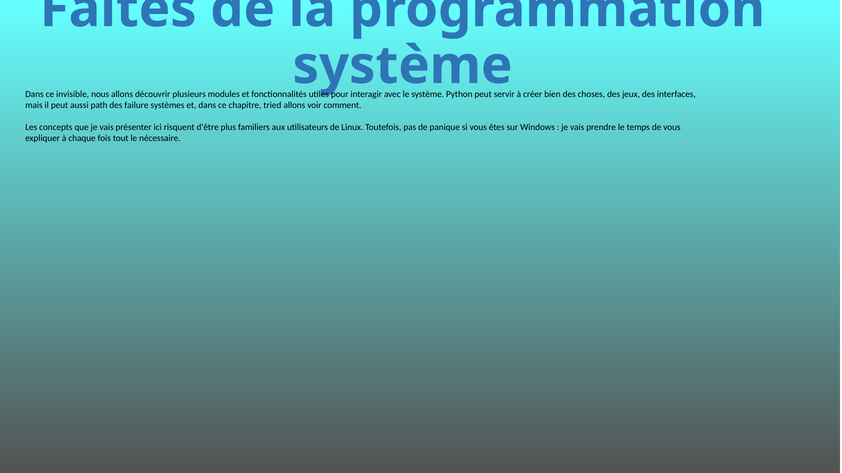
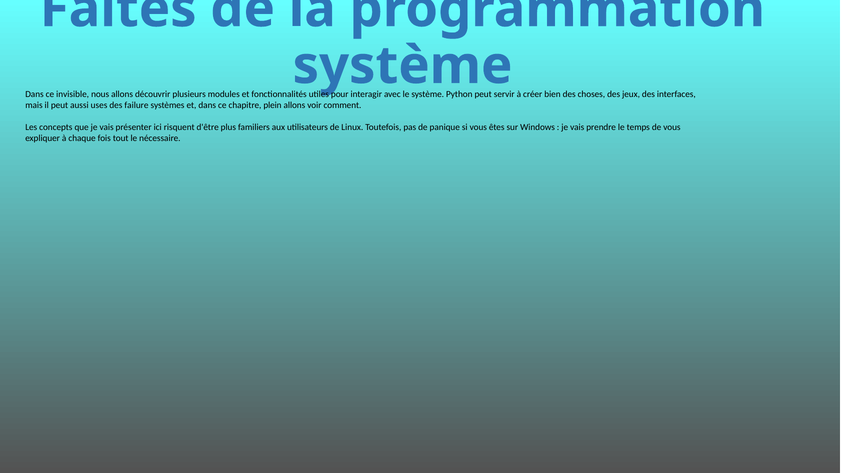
path: path -> uses
tried: tried -> plein
